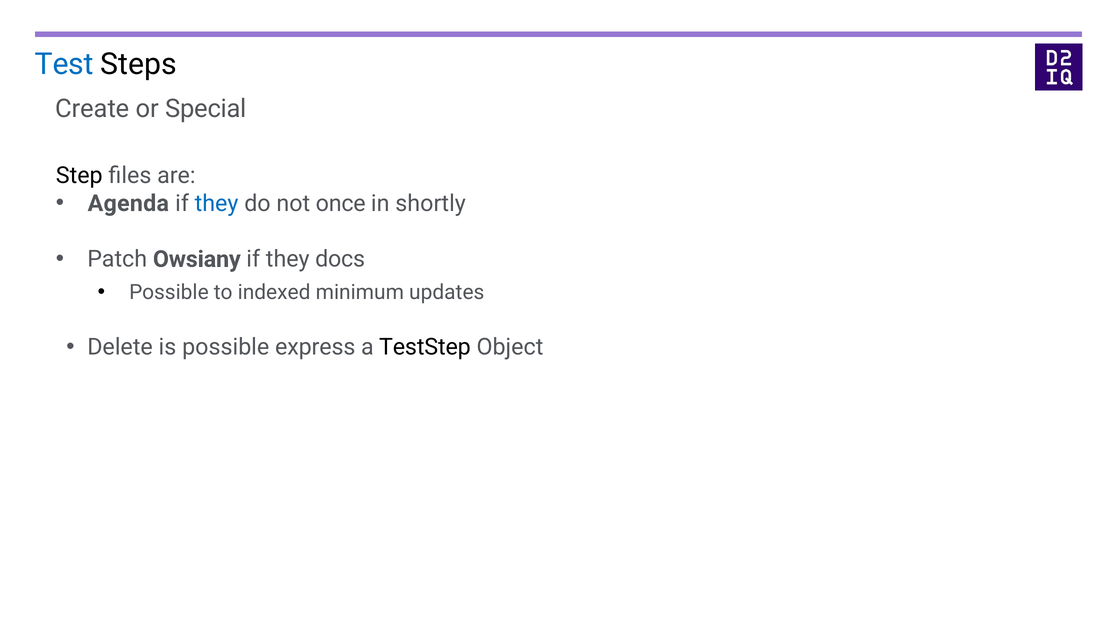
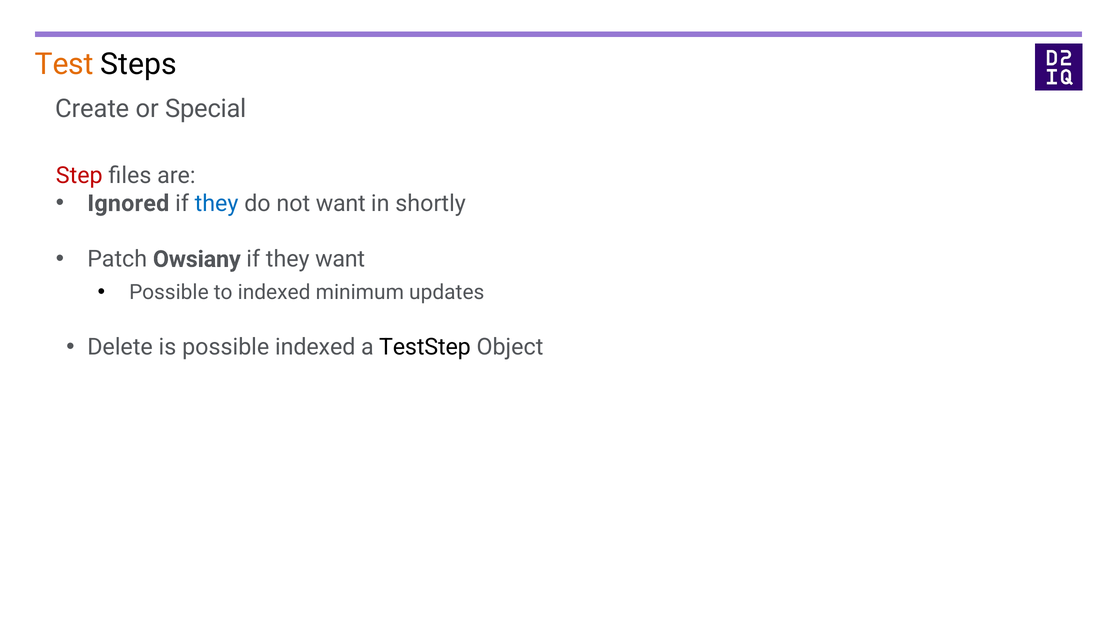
Test colour: blue -> orange
Step colour: black -> red
Agenda: Agenda -> Ignored
not once: once -> want
they docs: docs -> want
possible express: express -> indexed
